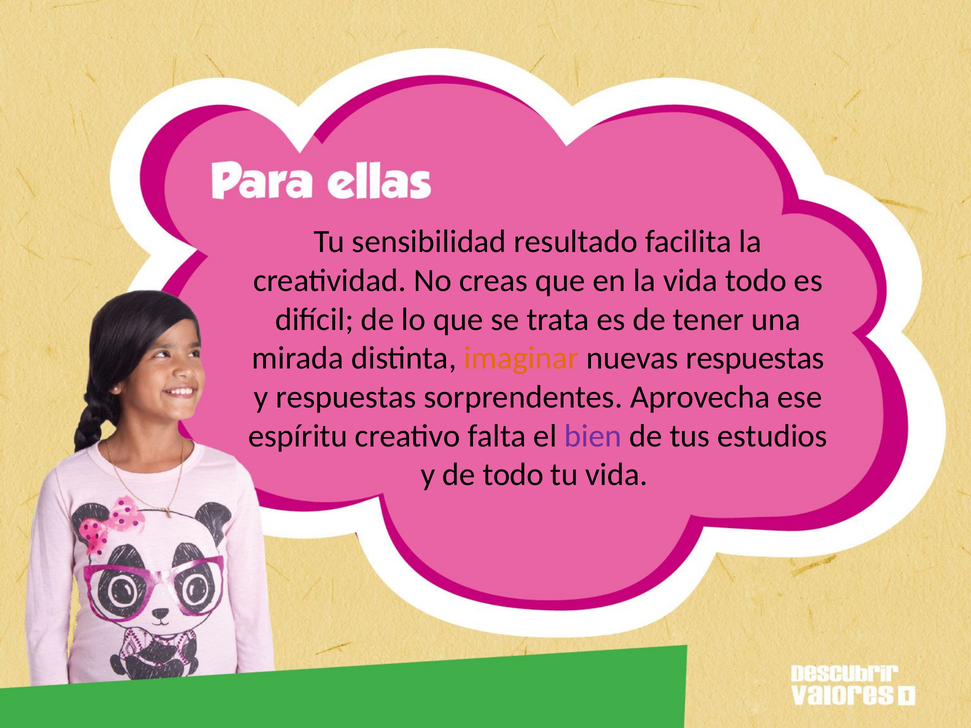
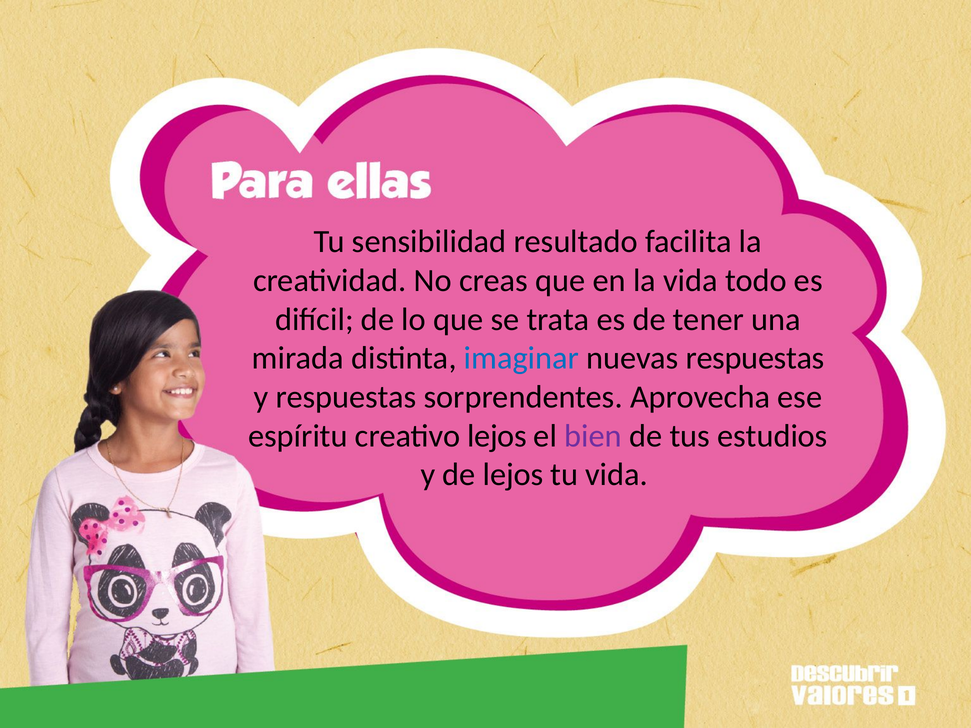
imaginar colour: orange -> blue
creativo falta: falta -> lejos
de todo: todo -> lejos
